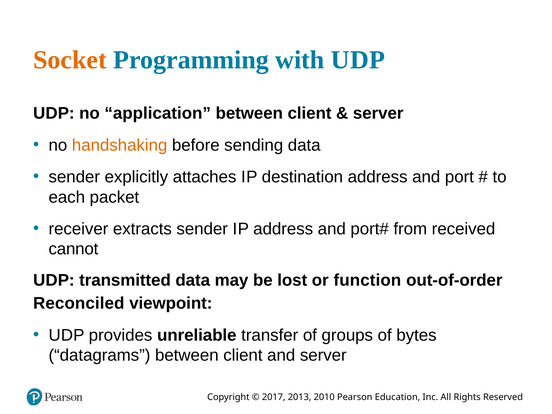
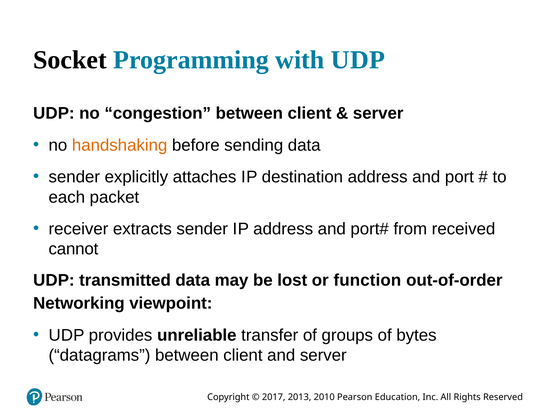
Socket colour: orange -> black
application: application -> congestion
Reconciled: Reconciled -> Networking
